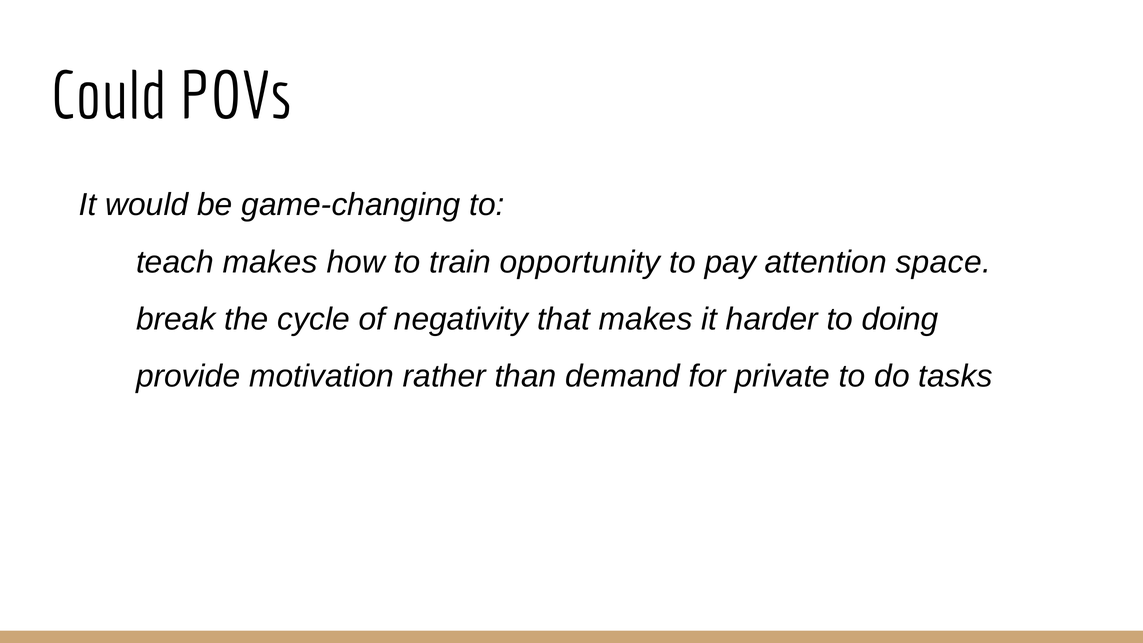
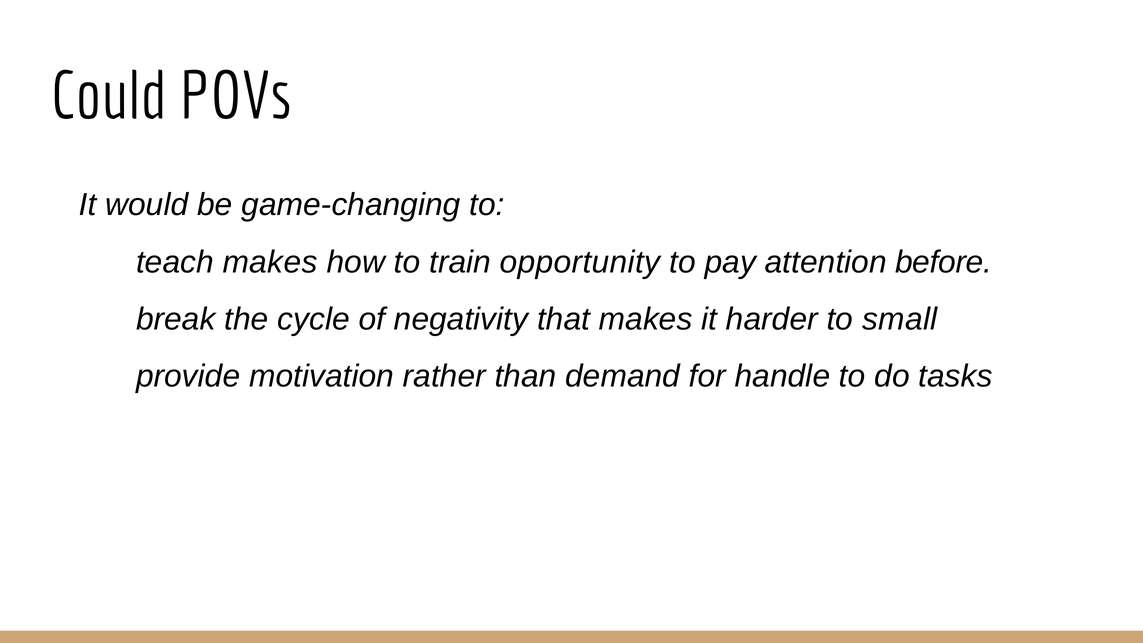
space: space -> before
doing: doing -> small
private: private -> handle
